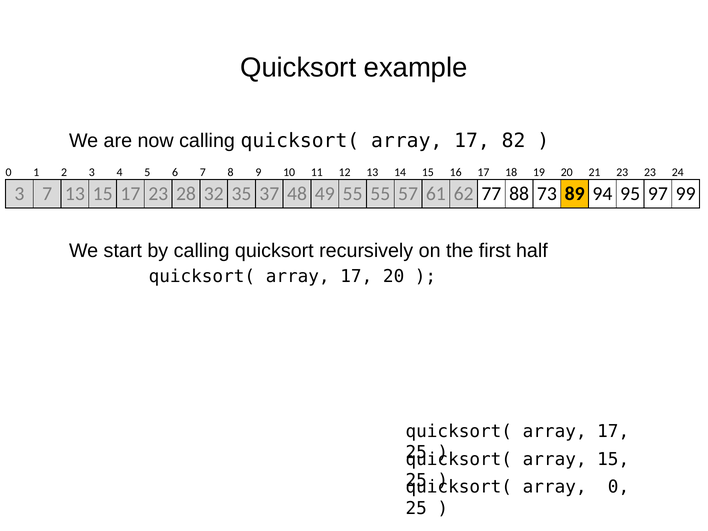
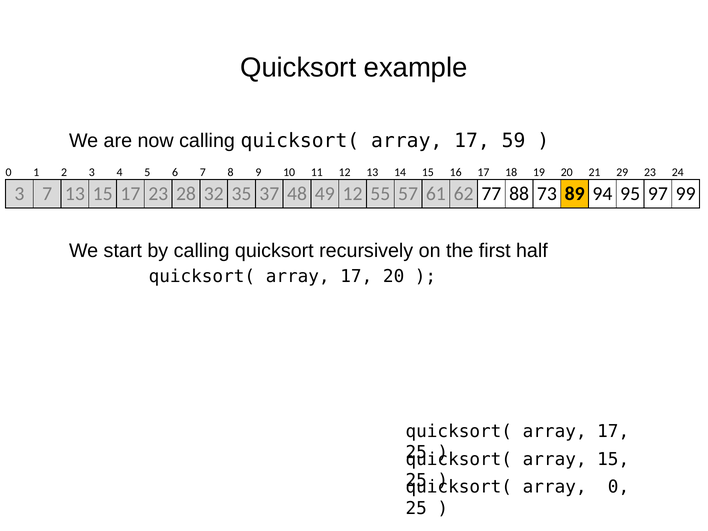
82: 82 -> 59
21 23: 23 -> 29
49 55: 55 -> 12
